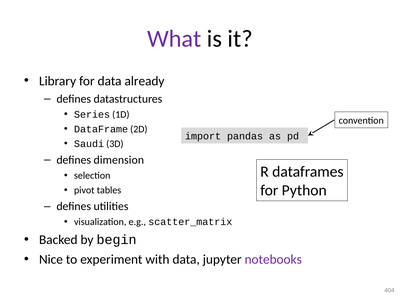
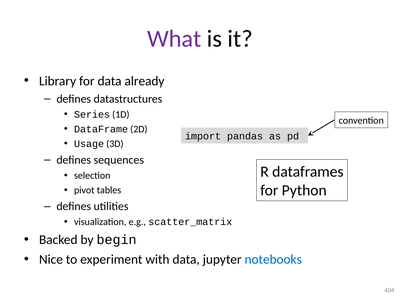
Saudi: Saudi -> Usage
dimension: dimension -> sequences
notebooks colour: purple -> blue
